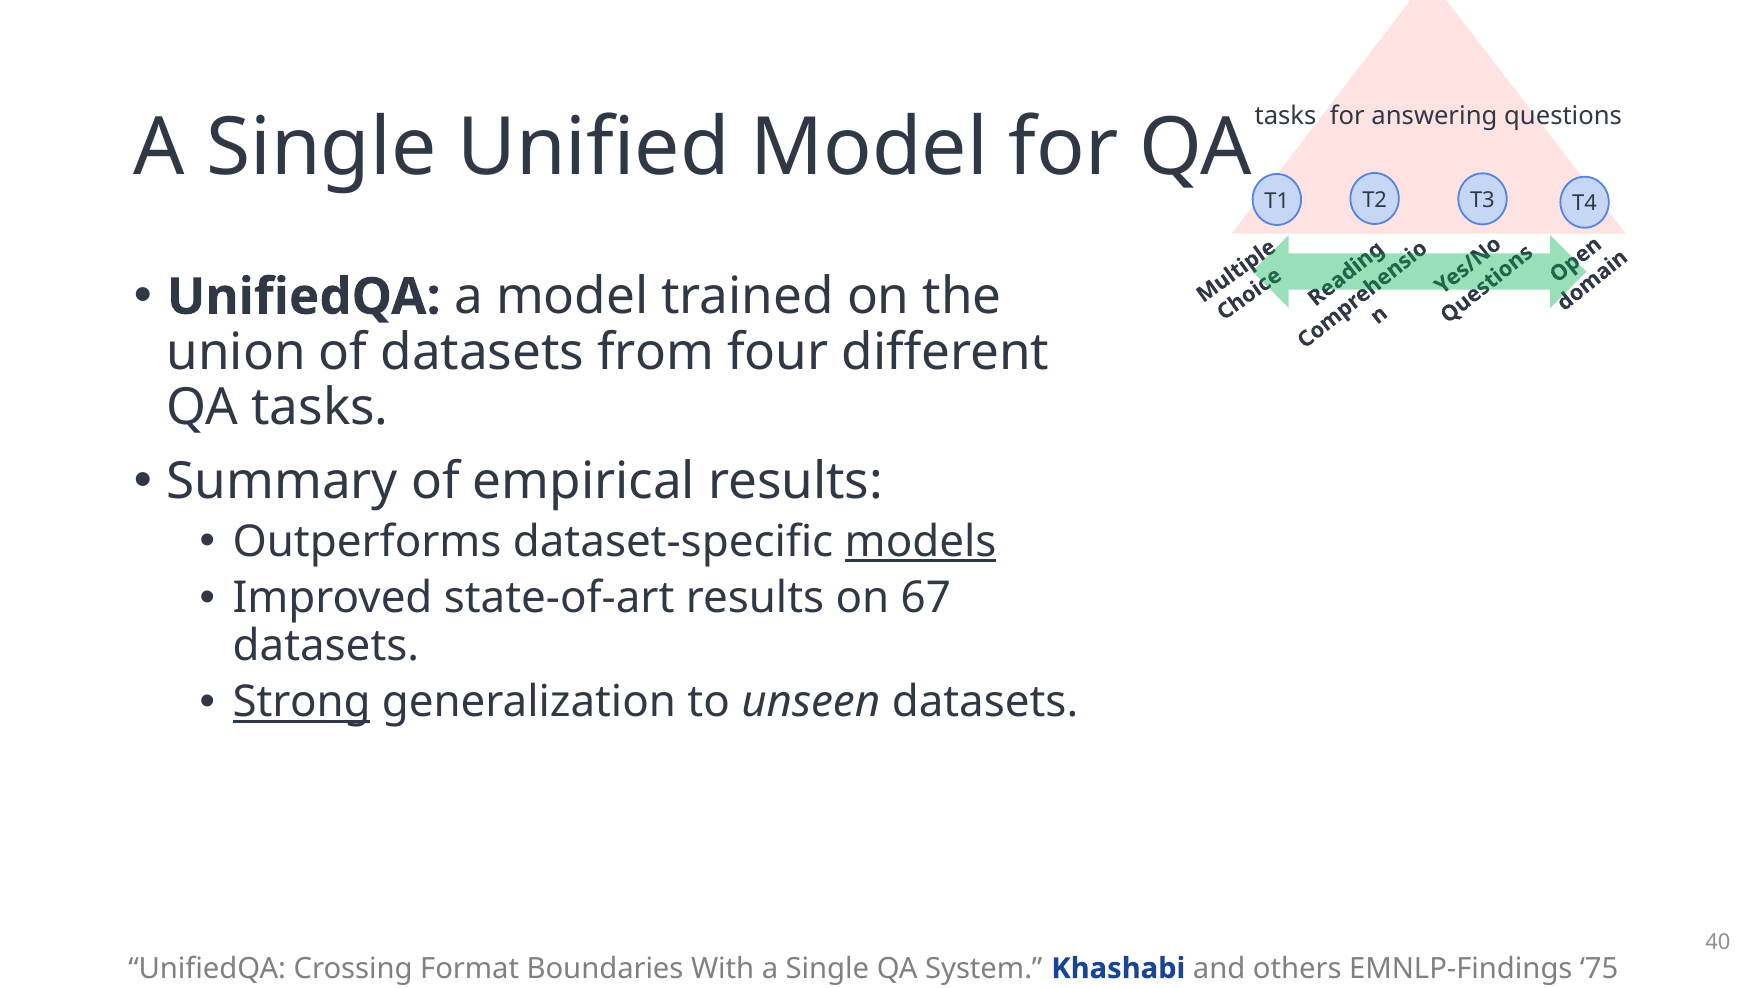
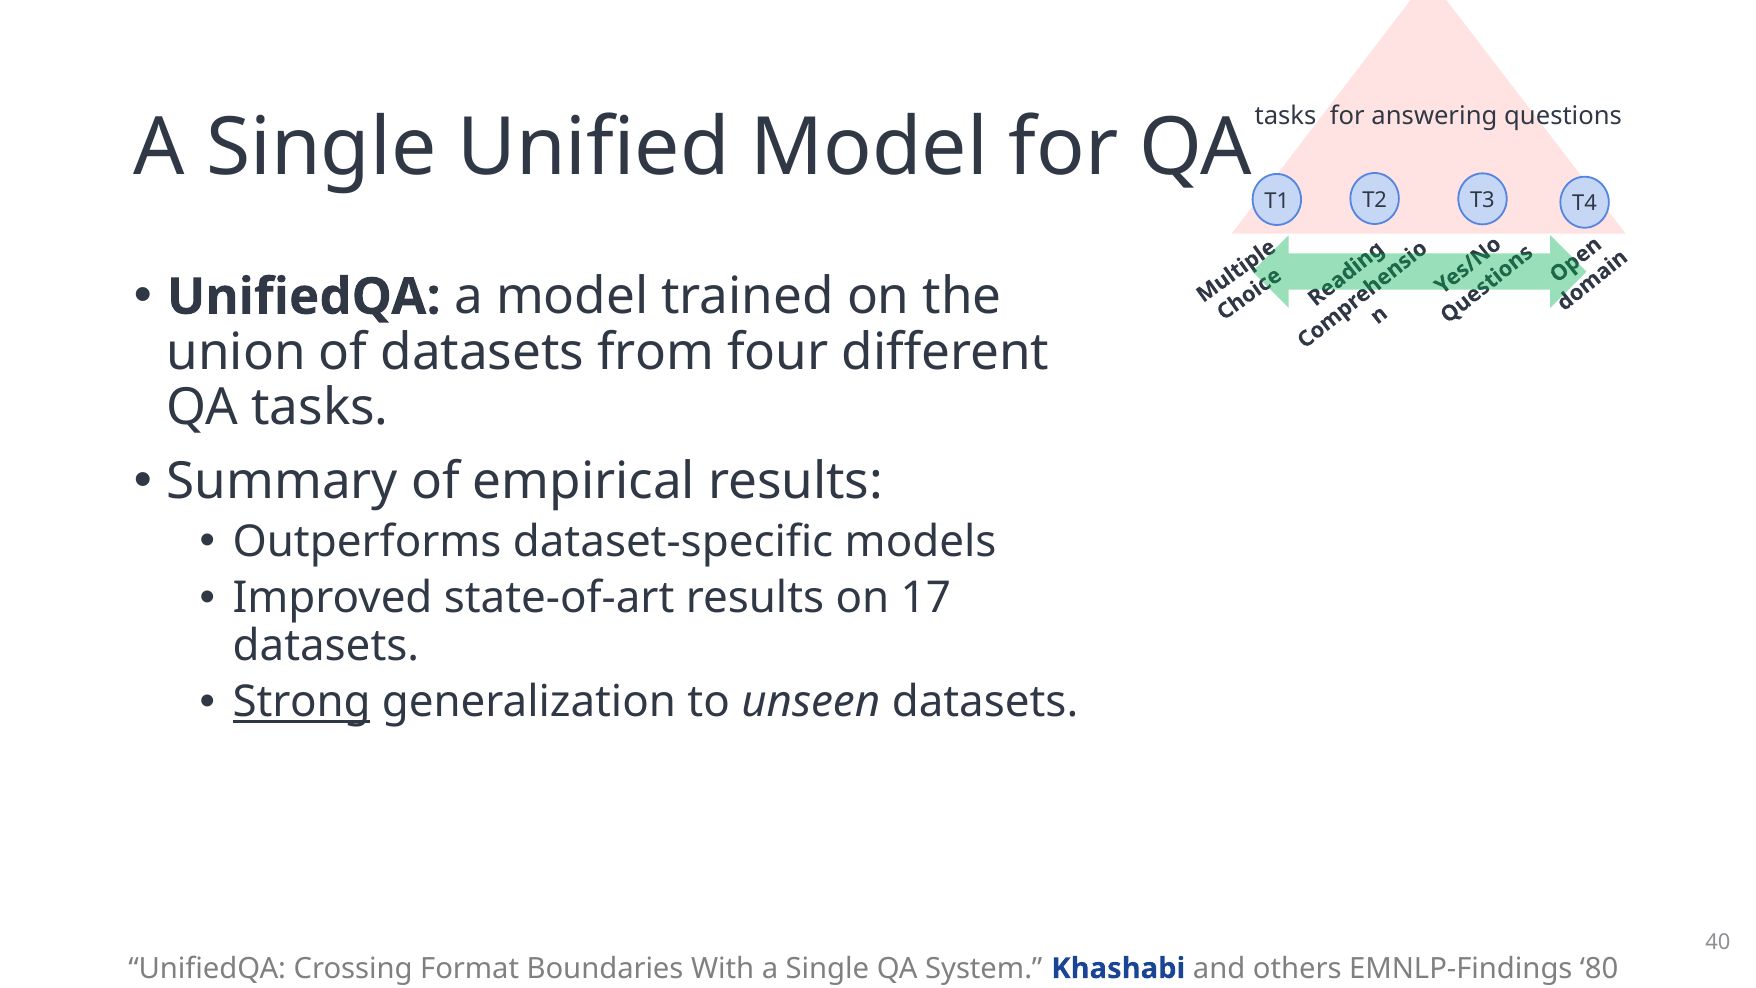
models underline: present -> none
67: 67 -> 17
75: 75 -> 80
